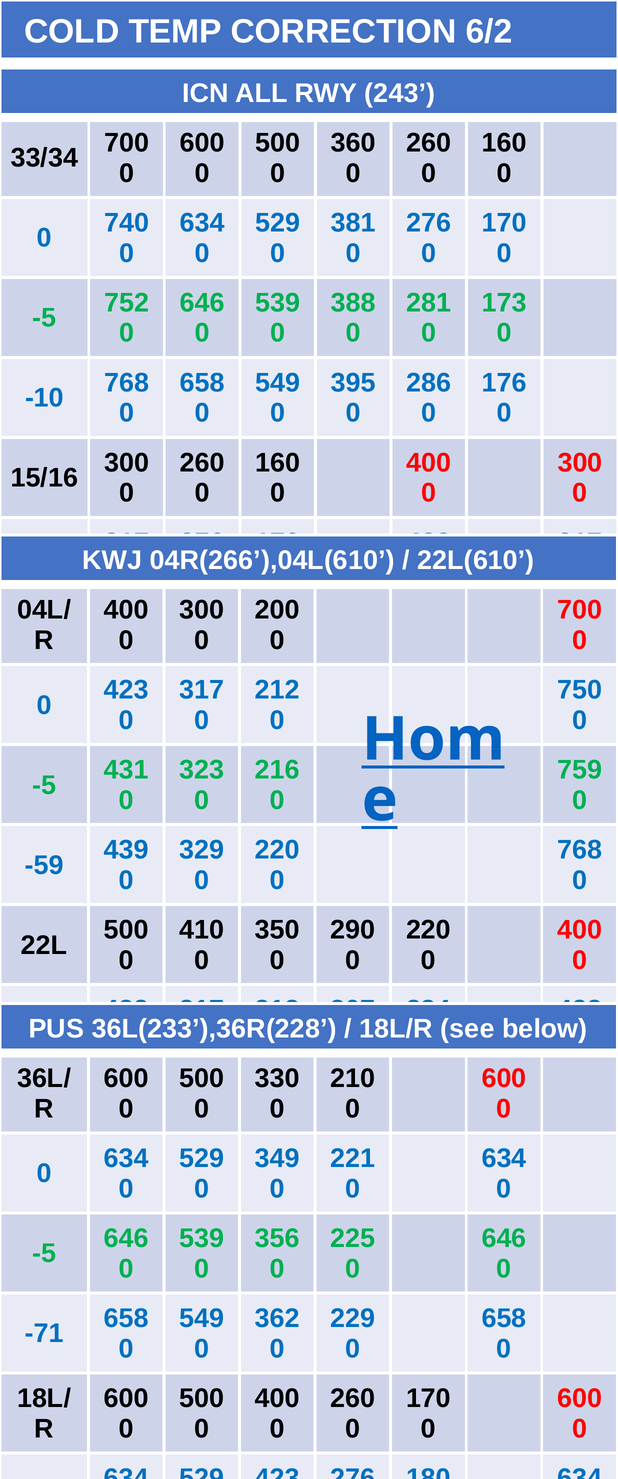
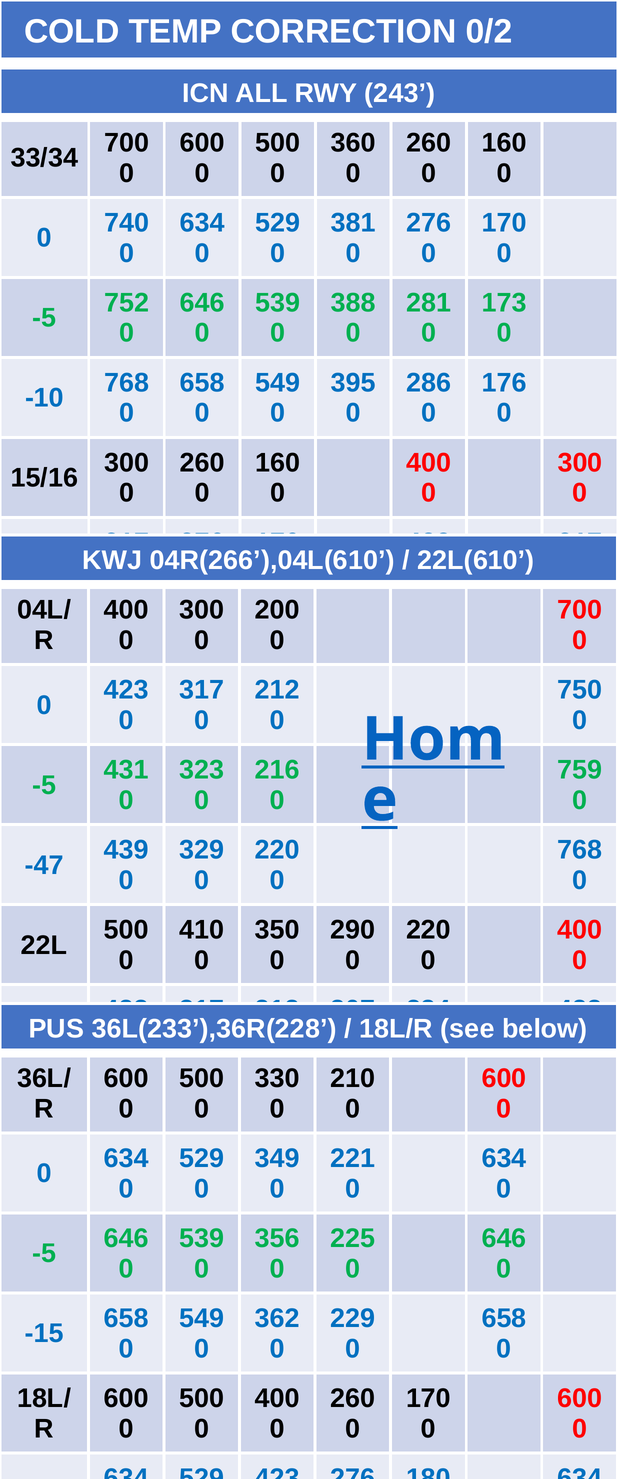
6/2: 6/2 -> 0/2
-59: -59 -> -47
-71: -71 -> -15
